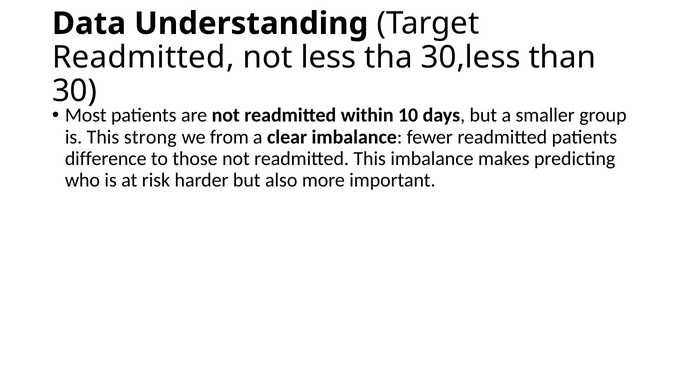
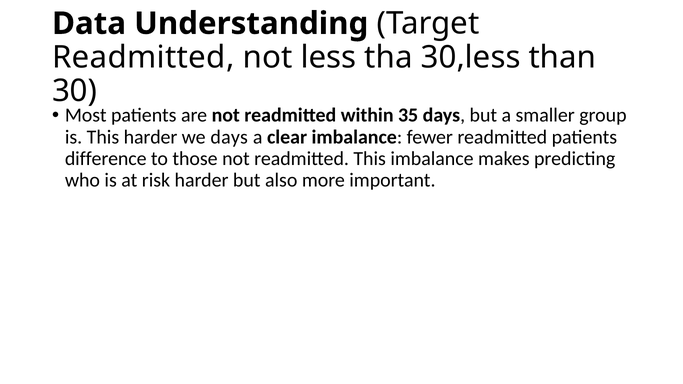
10: 10 -> 35
This strong: strong -> harder
we from: from -> days
